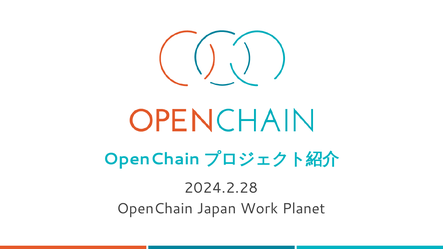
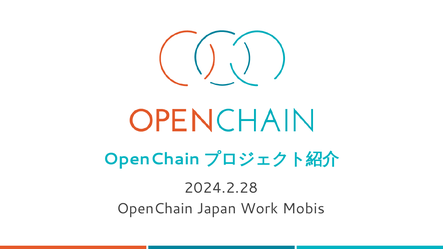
Planet: Planet -> Mobis
